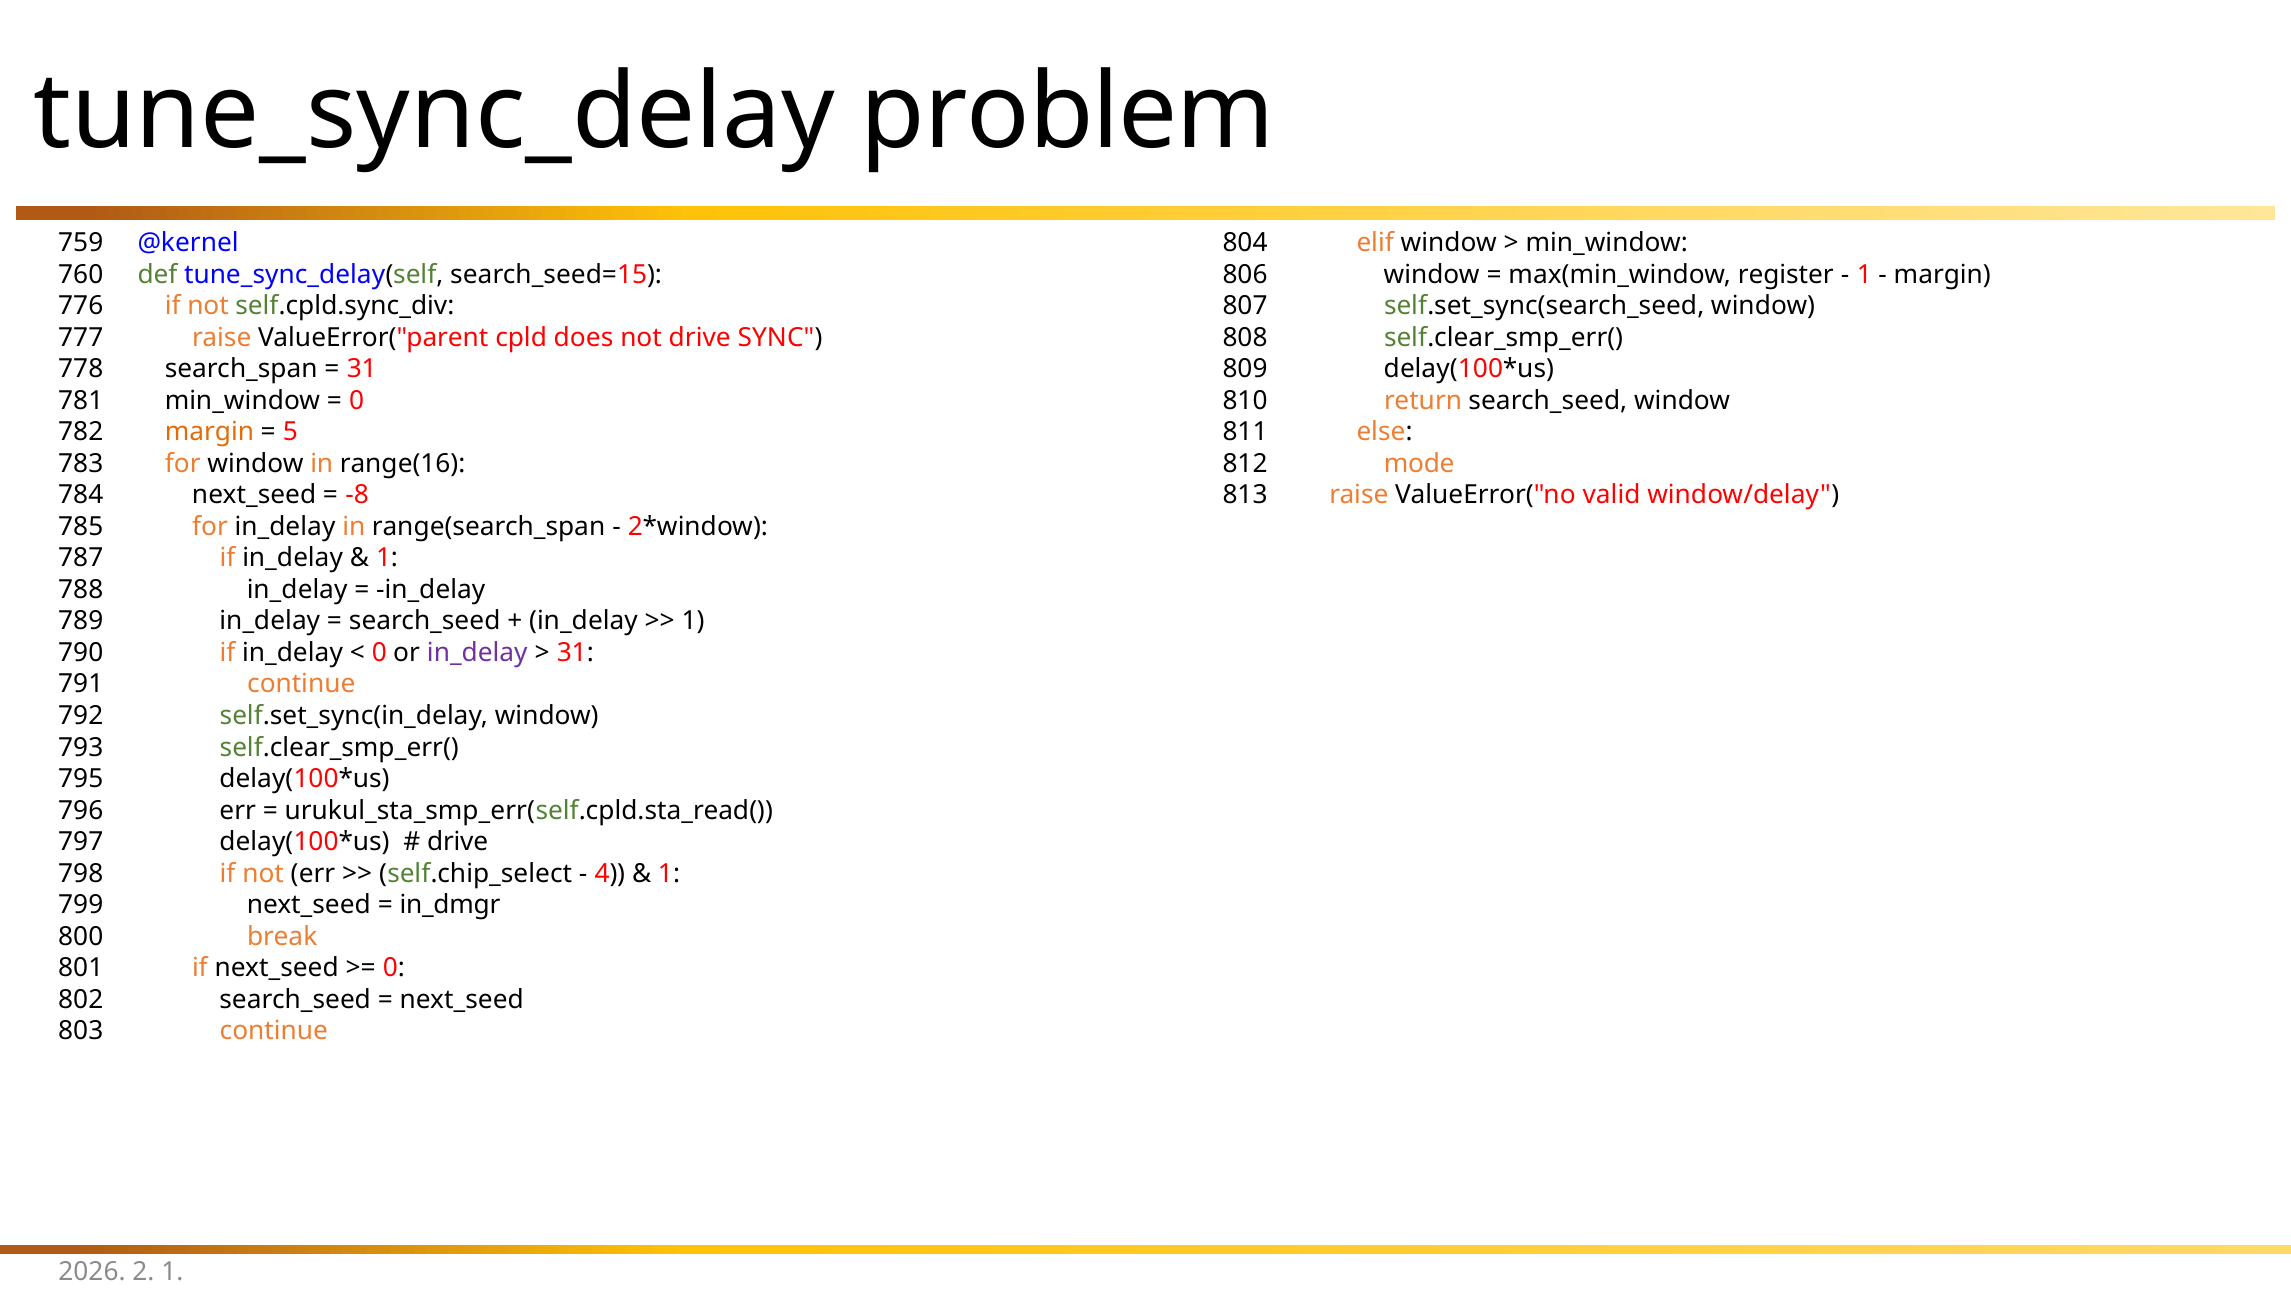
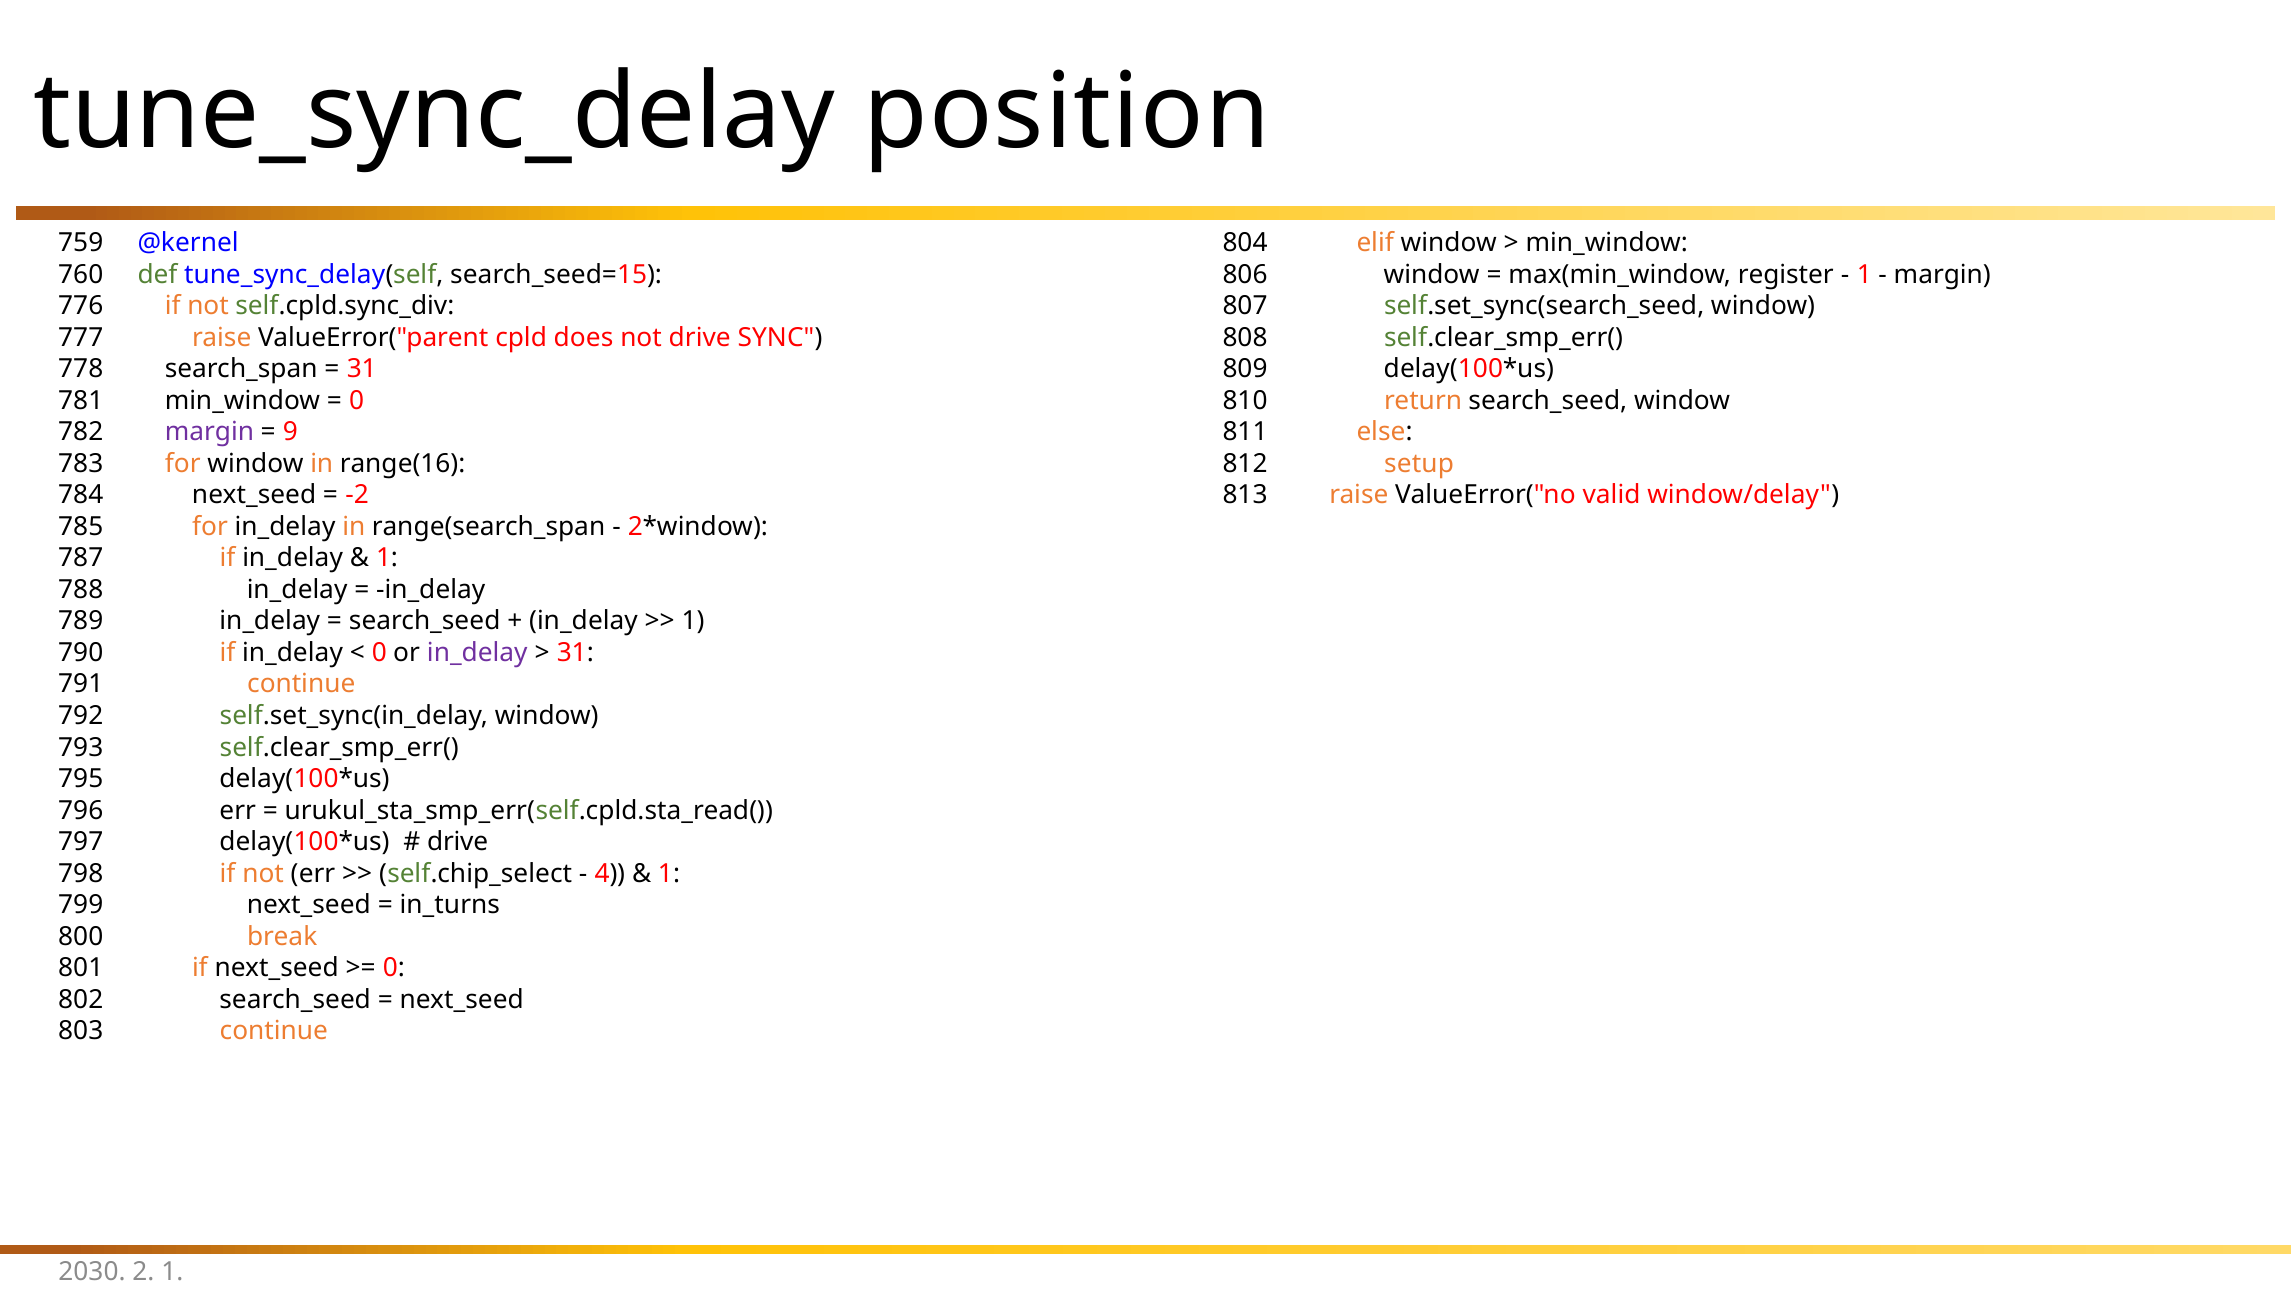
problem: problem -> position
margin at (209, 432) colour: orange -> purple
5: 5 -> 9
mode: mode -> setup
-8: -8 -> -2
in_dmgr: in_dmgr -> in_turns
2026: 2026 -> 2030
